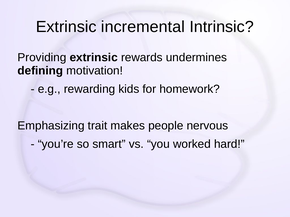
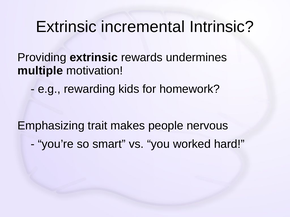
defining: defining -> multiple
